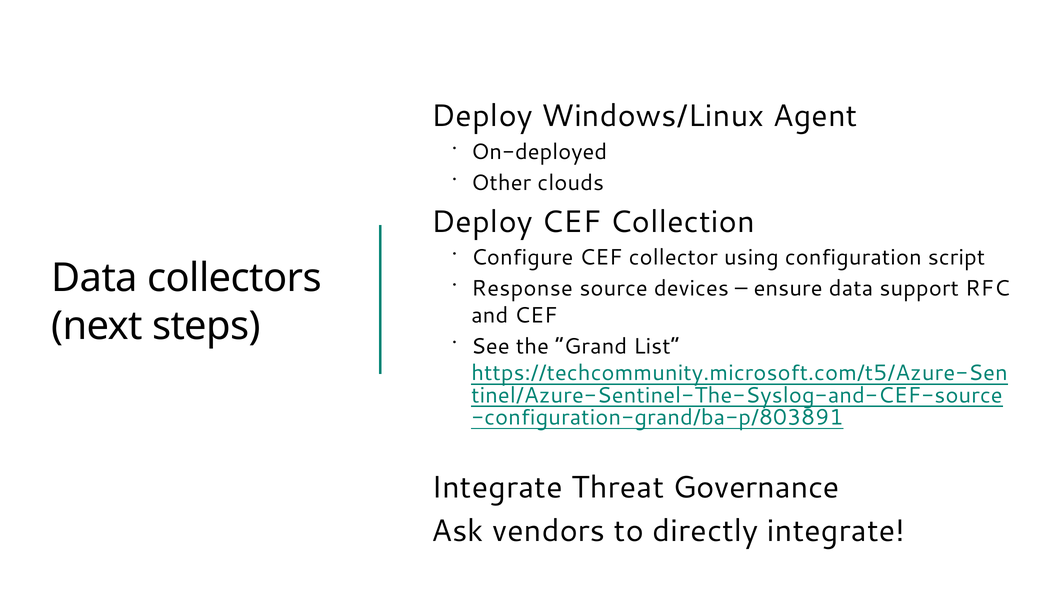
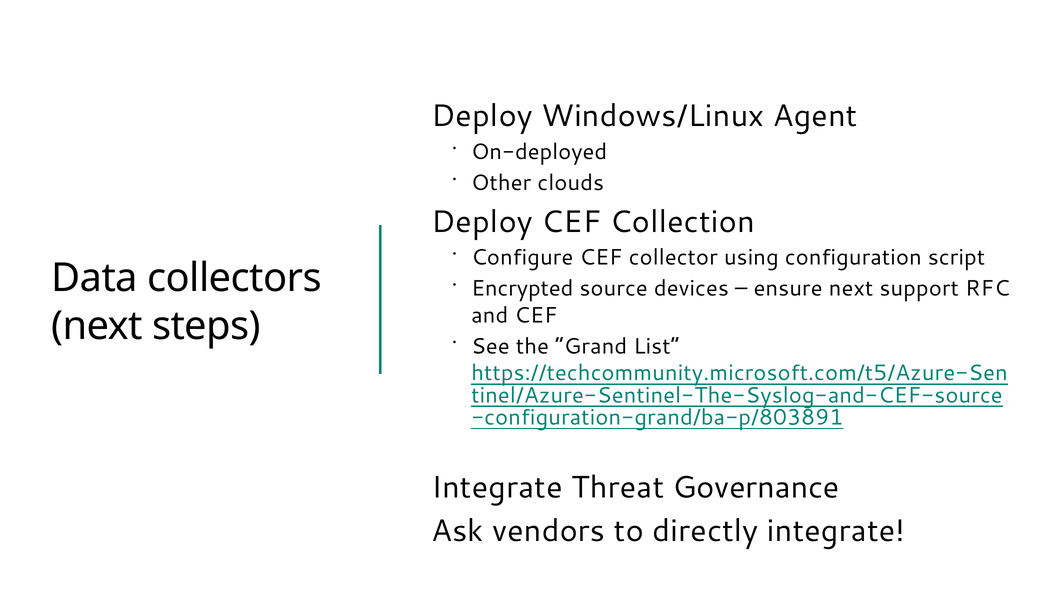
Response: Response -> Encrypted
ensure data: data -> next
